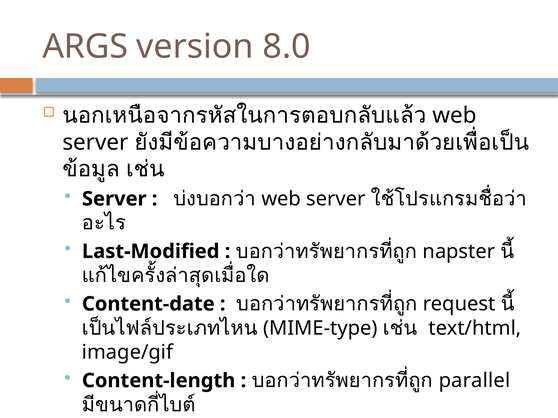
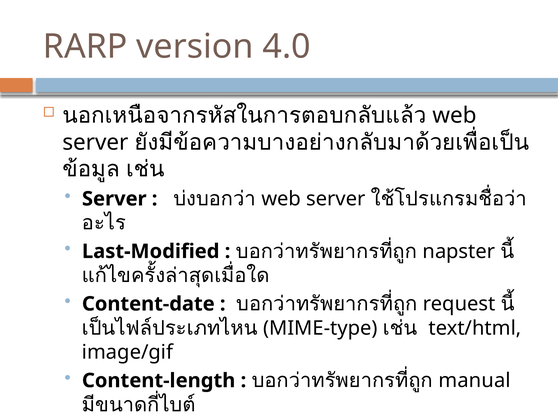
ARGS: ARGS -> RARP
8.0: 8.0 -> 4.0
parallel: parallel -> manual
